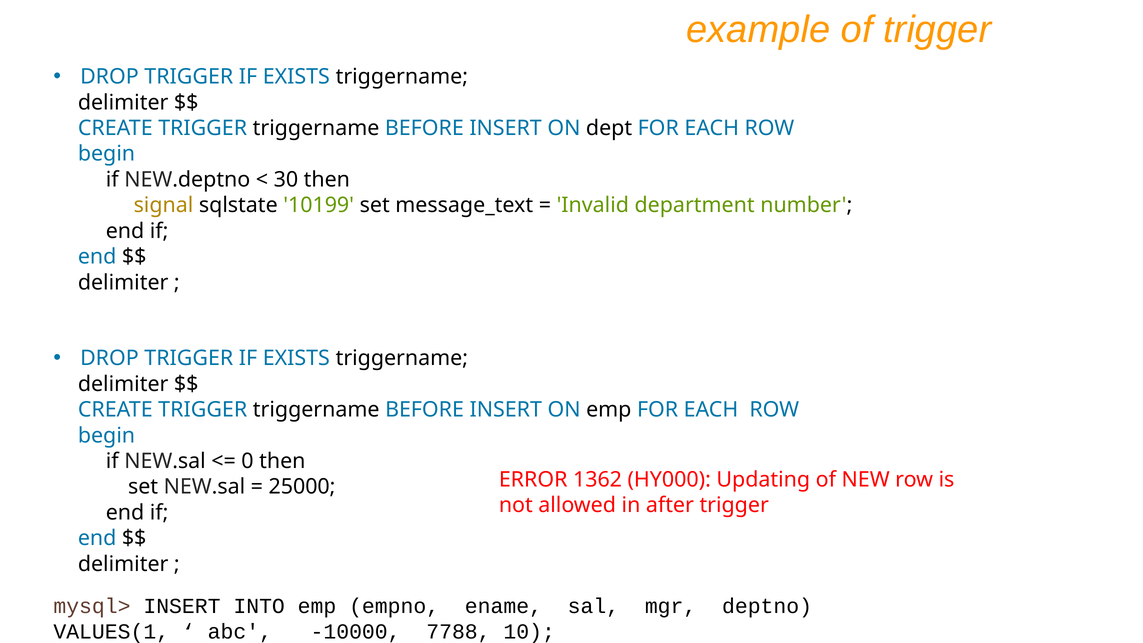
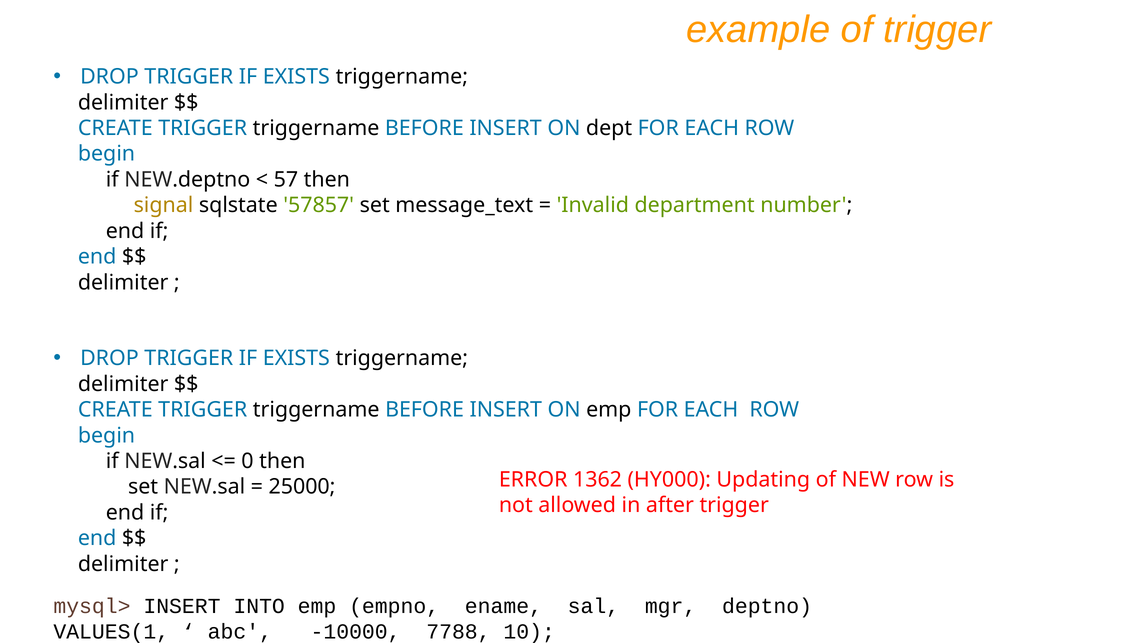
30: 30 -> 57
10199: 10199 -> 57857
